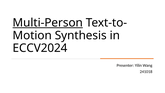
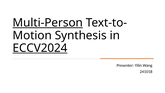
ECCV2024 underline: none -> present
